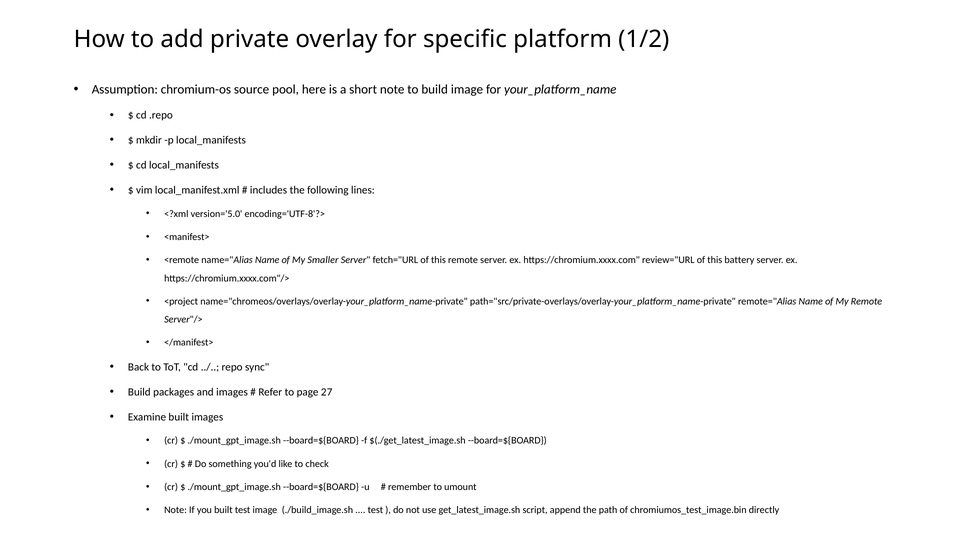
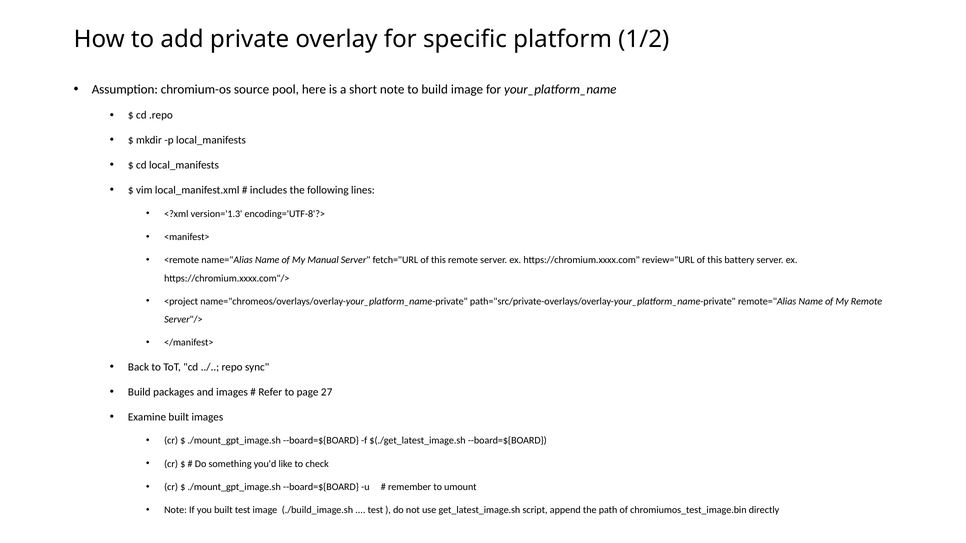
version='5.0: version='5.0 -> version='1.3
Smaller: Smaller -> Manual
